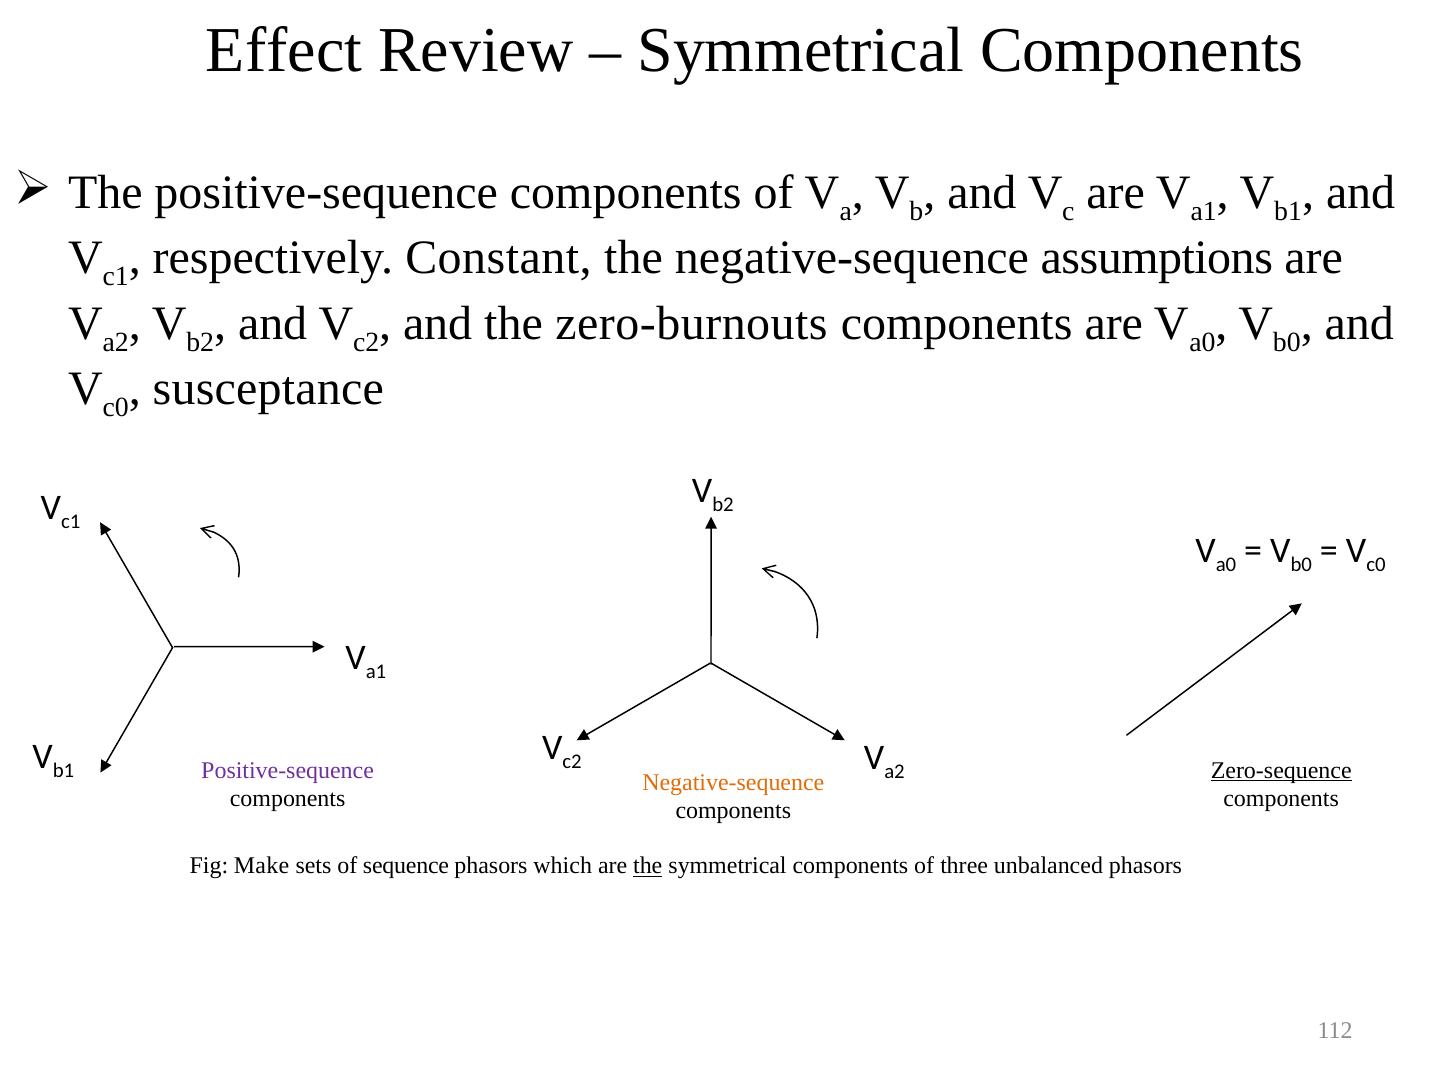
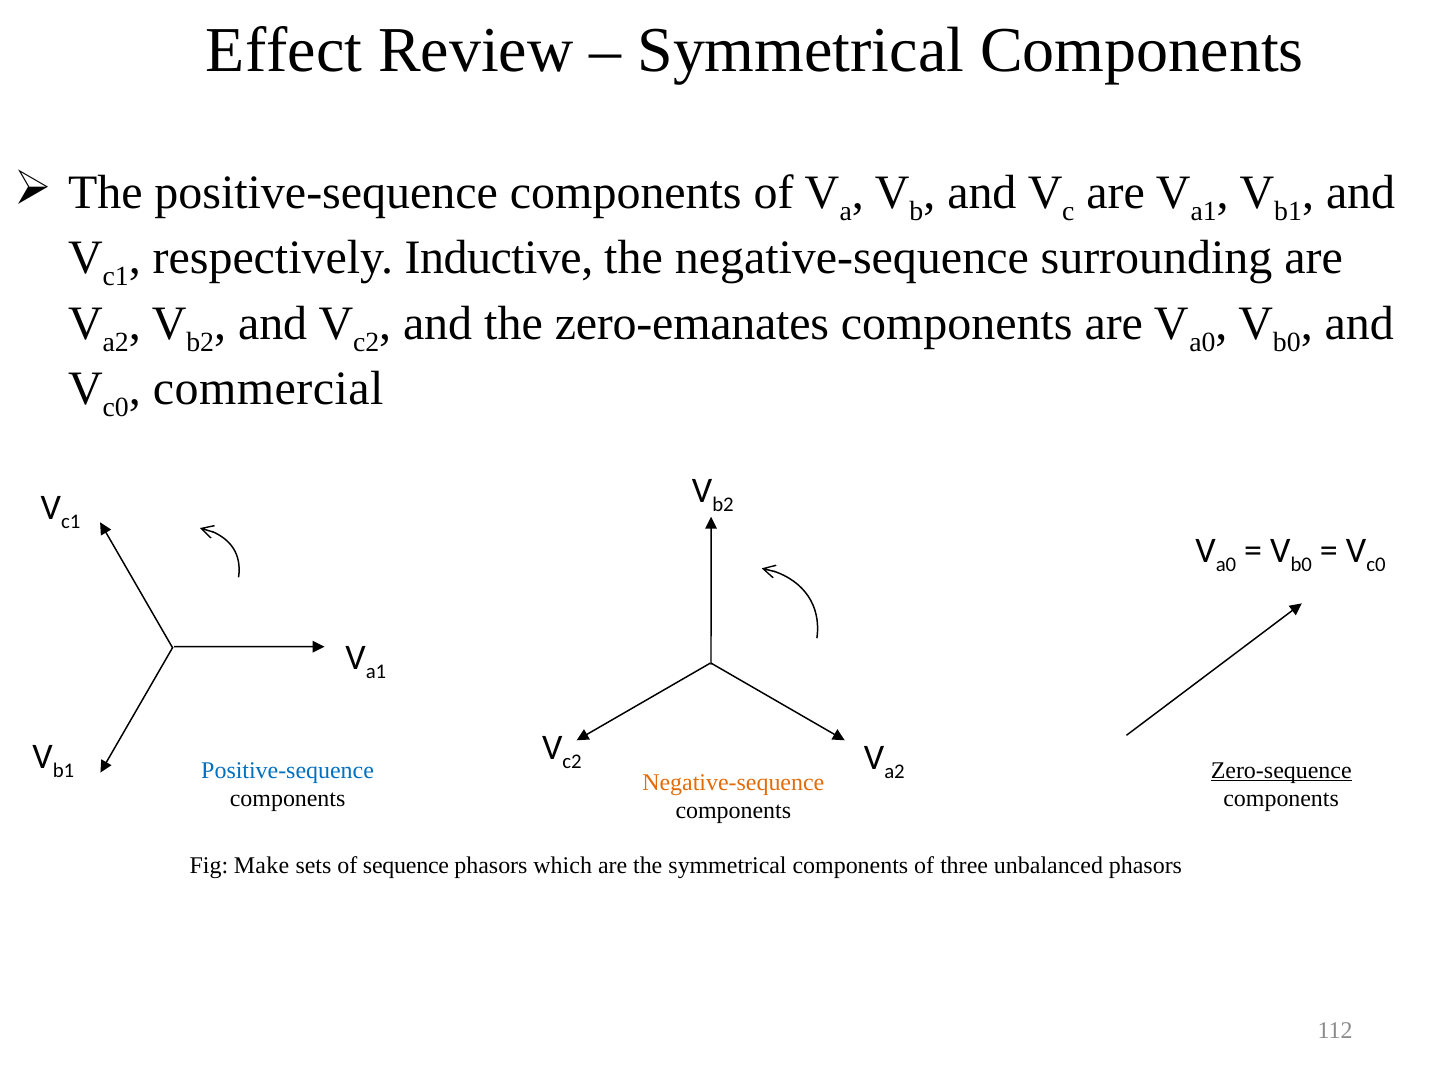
Constant: Constant -> Inductive
assumptions: assumptions -> surrounding
zero-burnouts: zero-burnouts -> zero-emanates
susceptance: susceptance -> commercial
Positive-sequence at (288, 770) colour: purple -> blue
the at (648, 866) underline: present -> none
